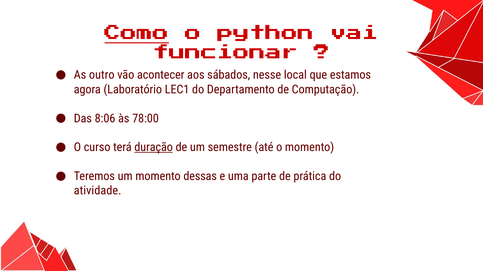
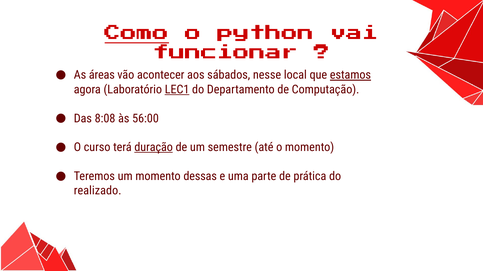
outro: outro -> áreas
estamos underline: none -> present
LEC1 underline: none -> present
8:06: 8:06 -> 8:08
78:00: 78:00 -> 56:00
atividade: atividade -> realizado
